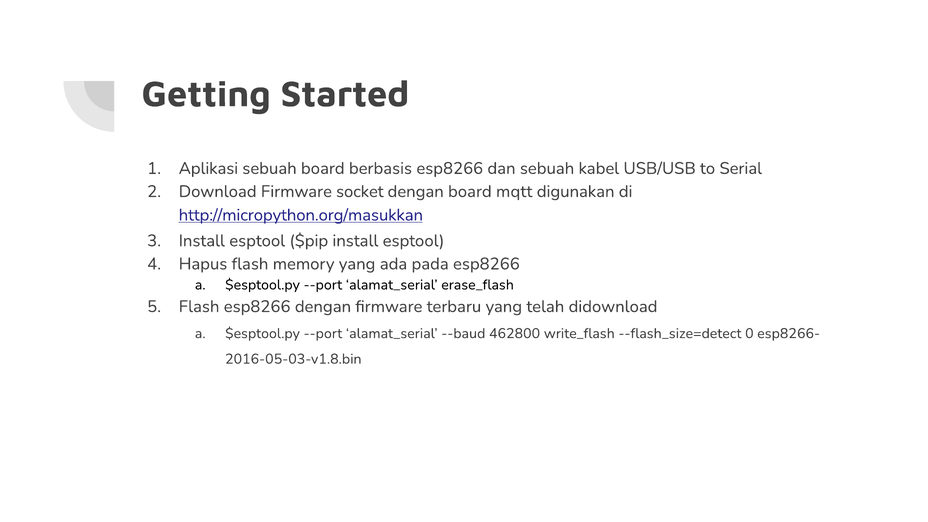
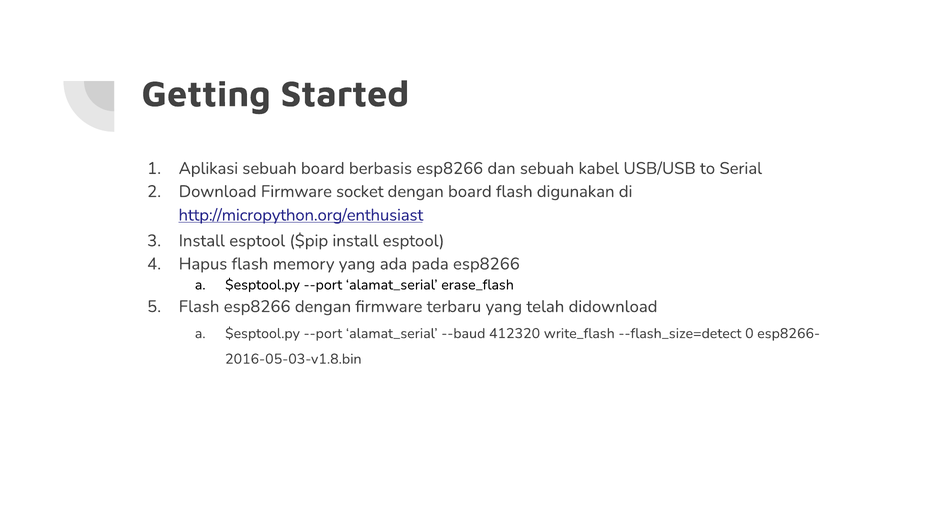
board mqtt: mqtt -> flash
http://micropython.org/masukkan: http://micropython.org/masukkan -> http://micropython.org/enthusiast
462800: 462800 -> 412320
